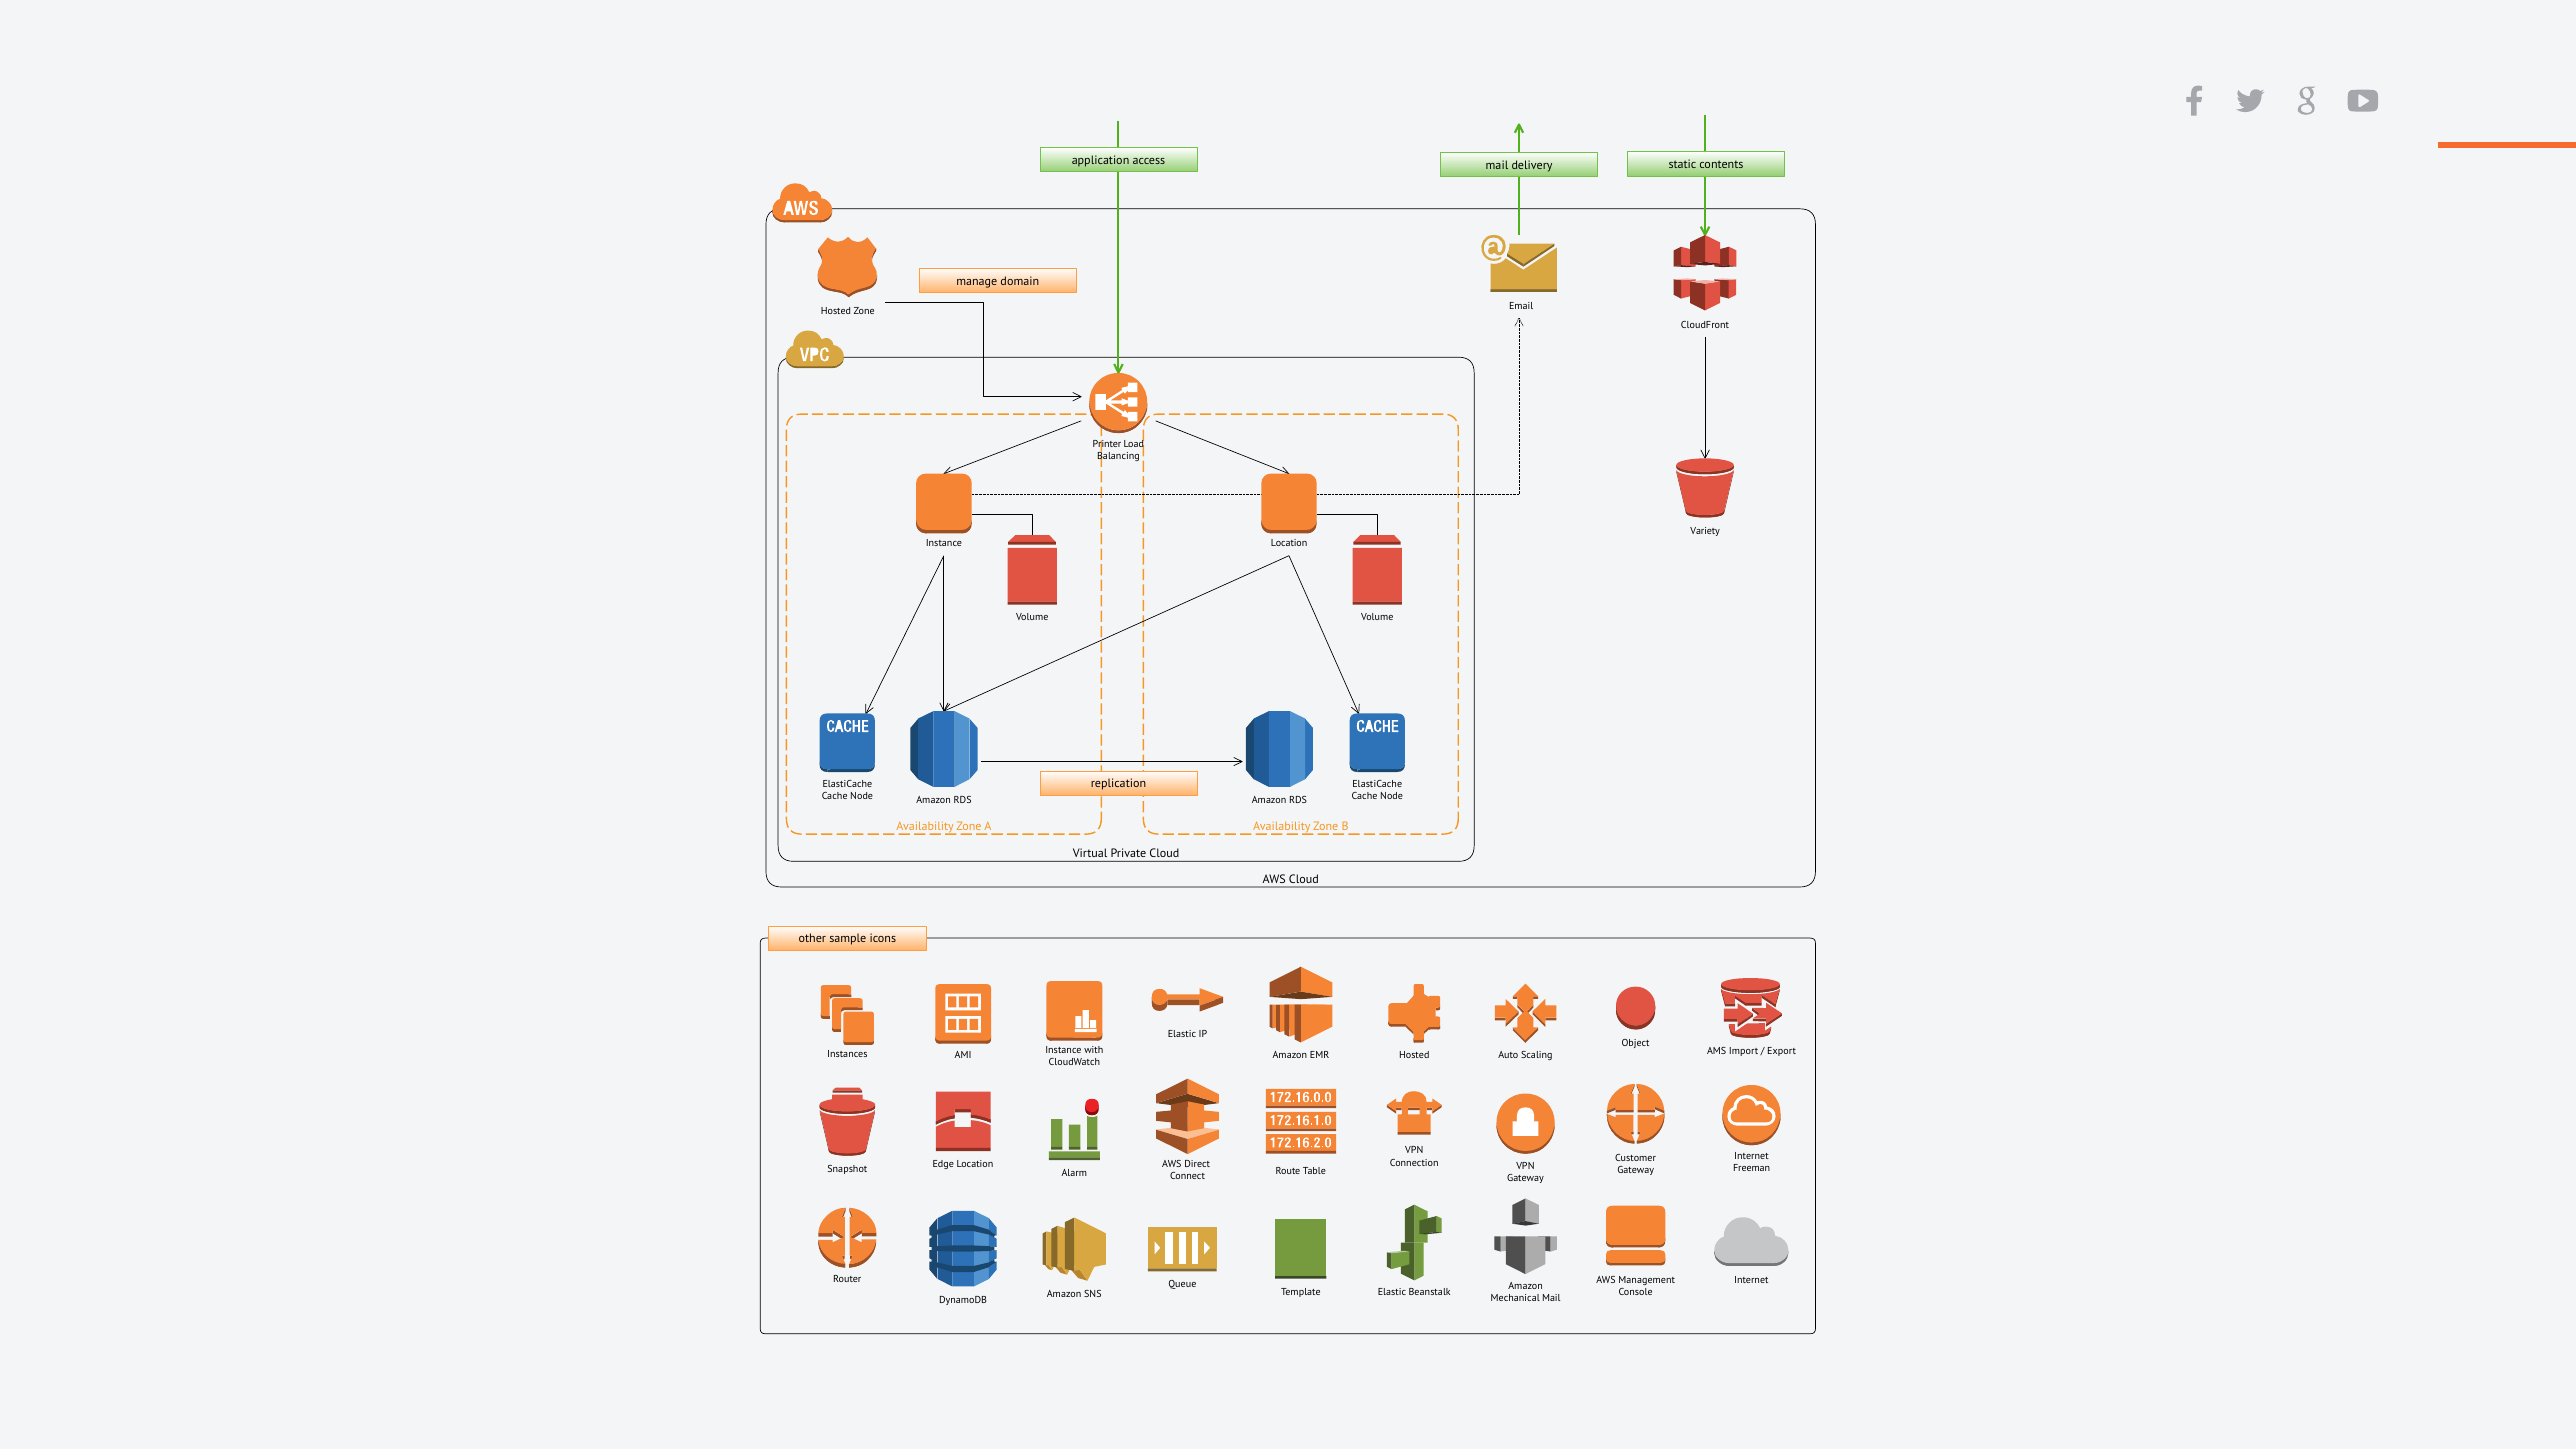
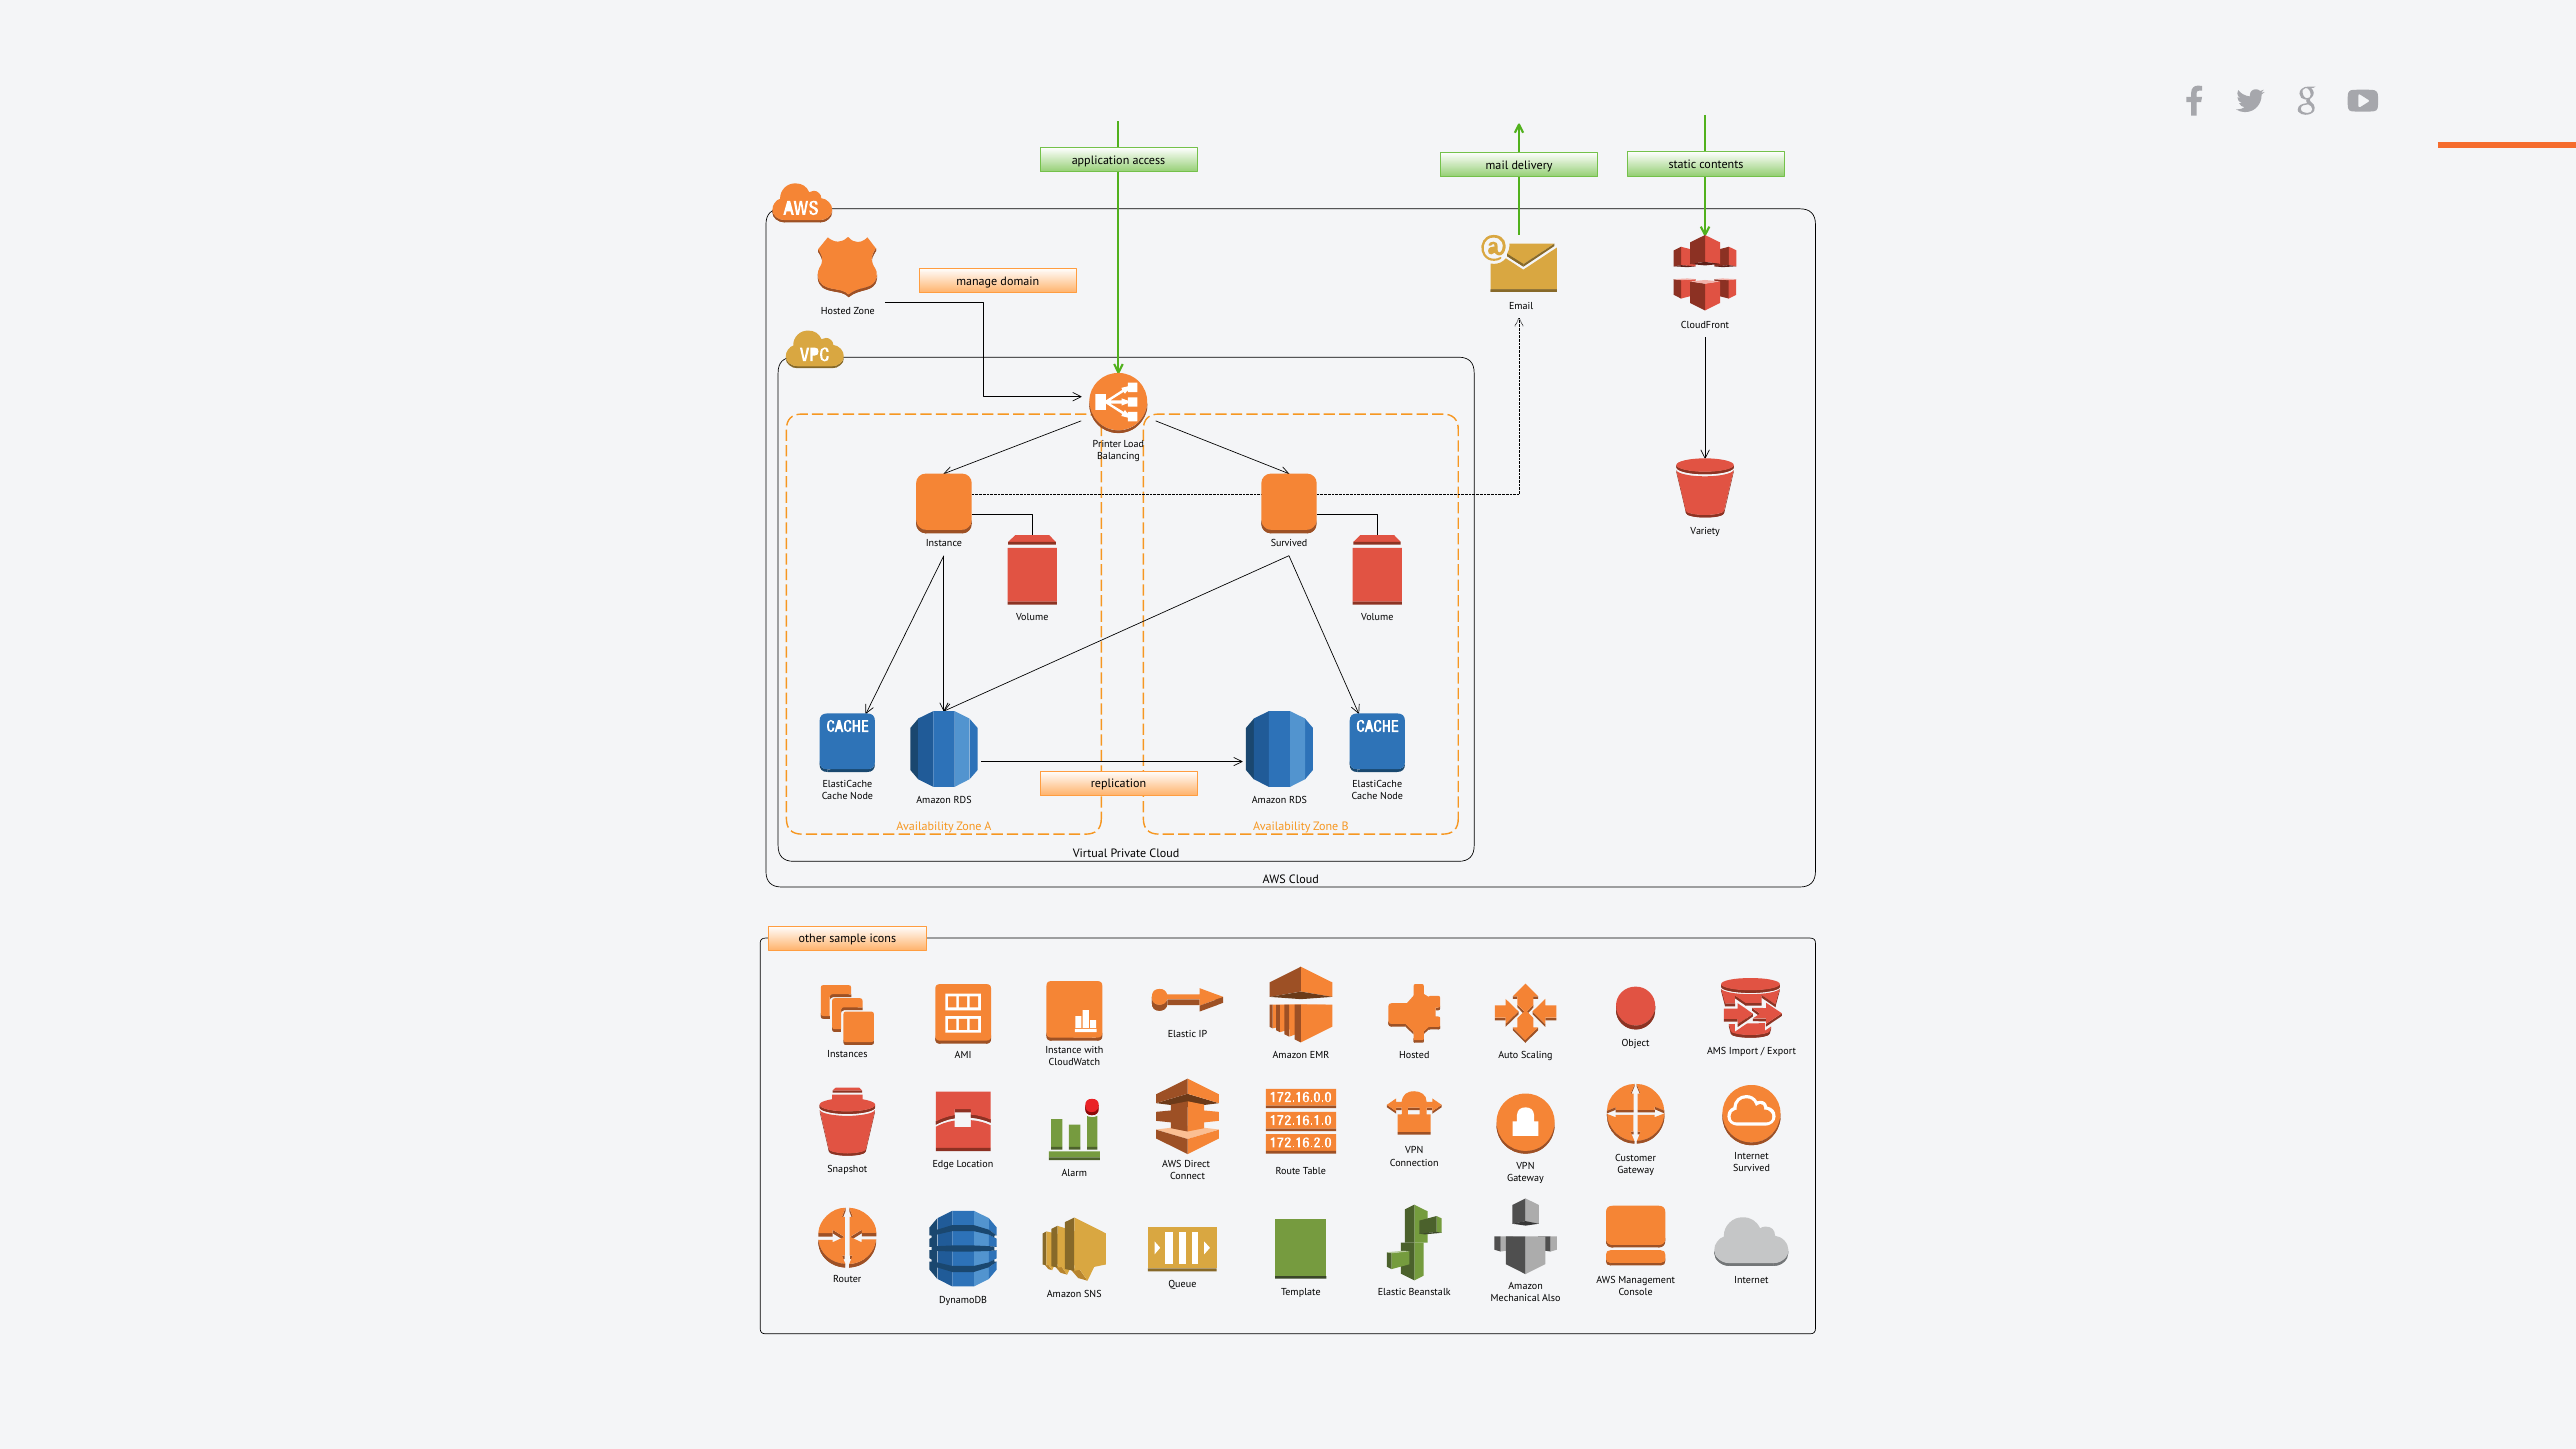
Location at (1289, 544): Location -> Survived
Freeman at (1752, 1168): Freeman -> Survived
Mechanical Mail: Mail -> Also
